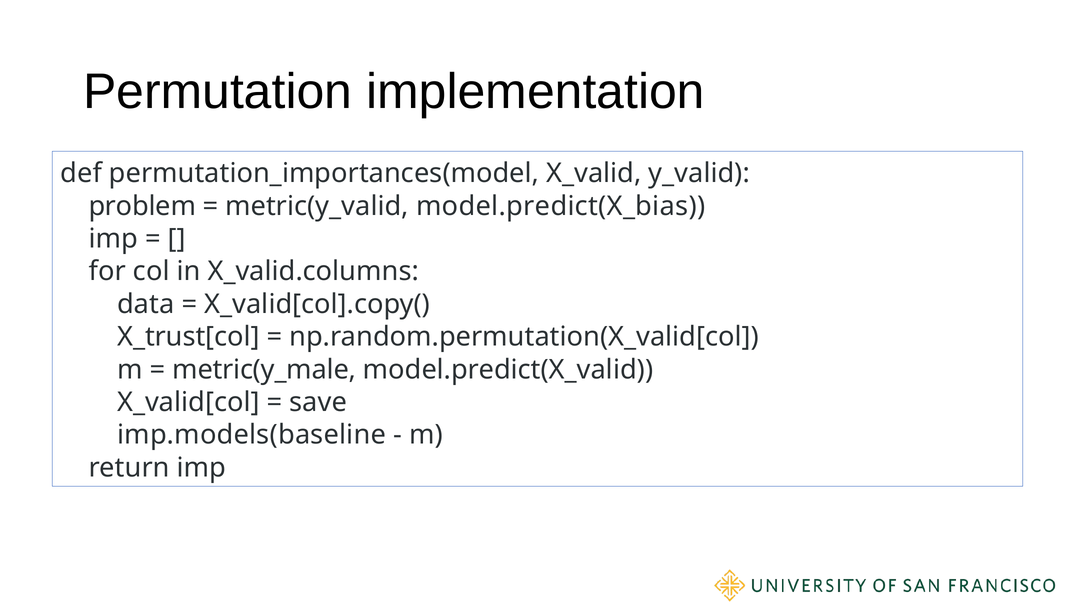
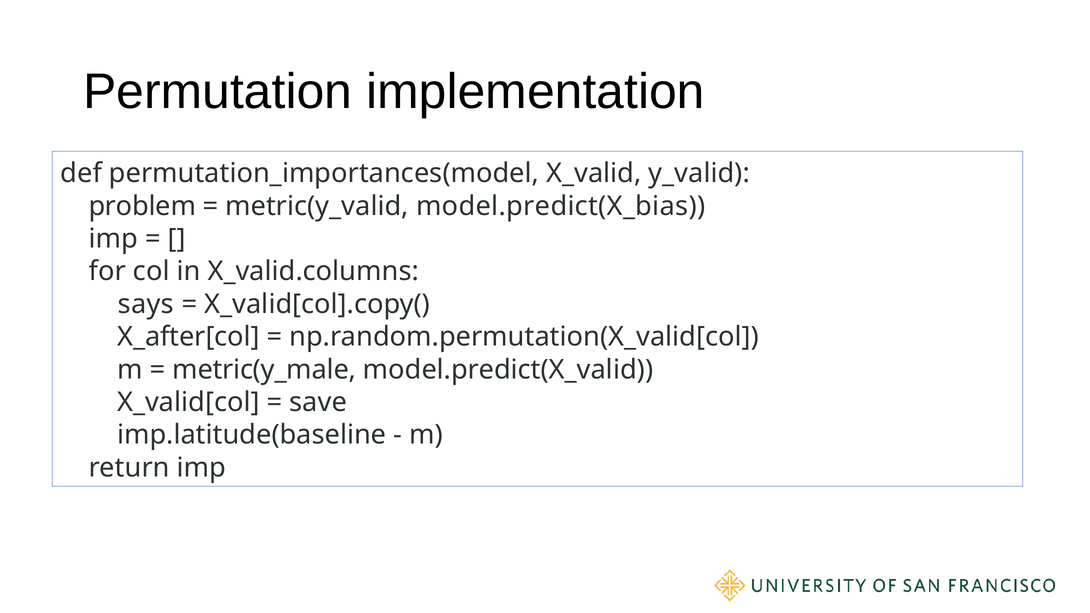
data: data -> says
X_trust[col: X_trust[col -> X_after[col
imp.models(baseline: imp.models(baseline -> imp.latitude(baseline
